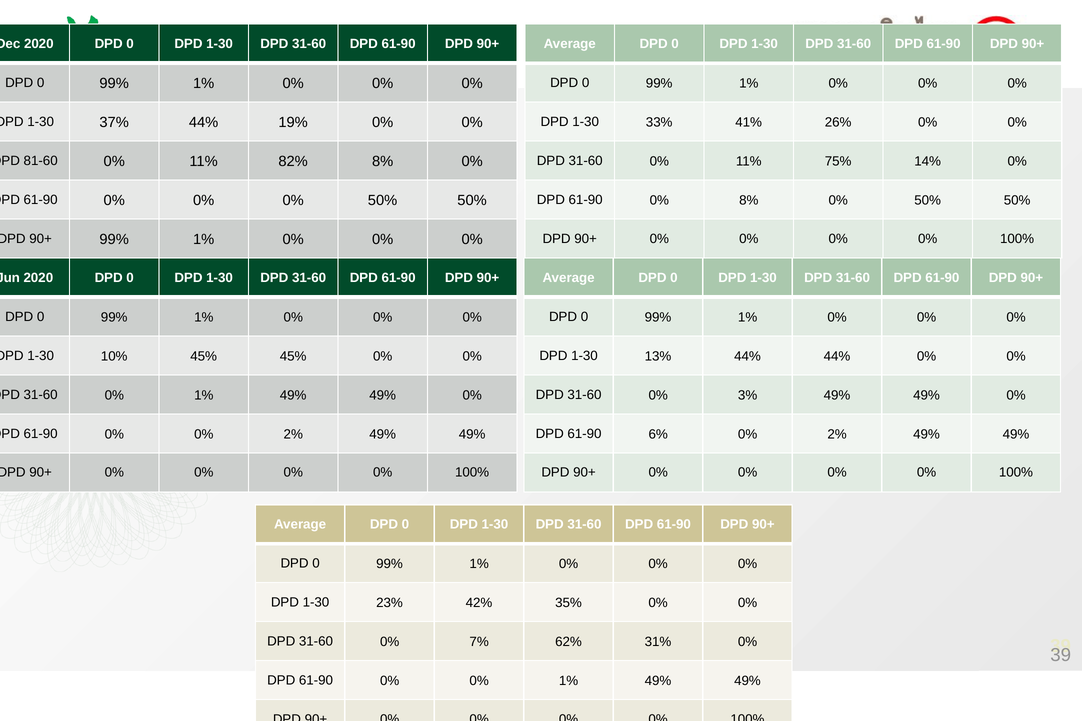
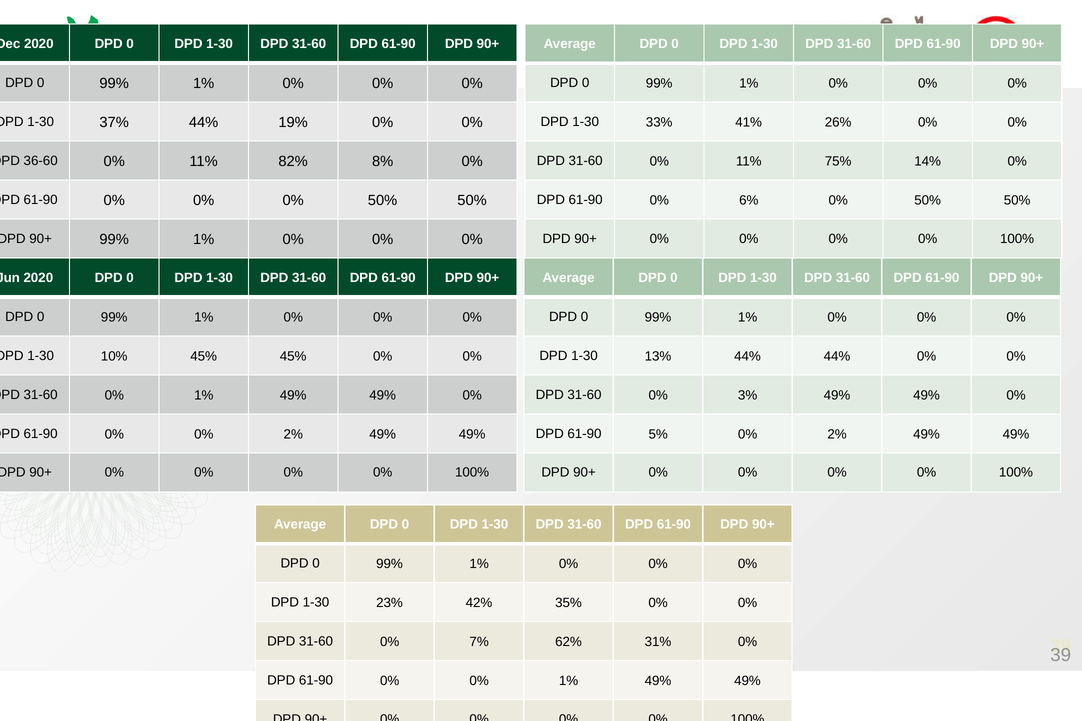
81-60: 81-60 -> 36-60
0% 8%: 8% -> 6%
6%: 6% -> 5%
